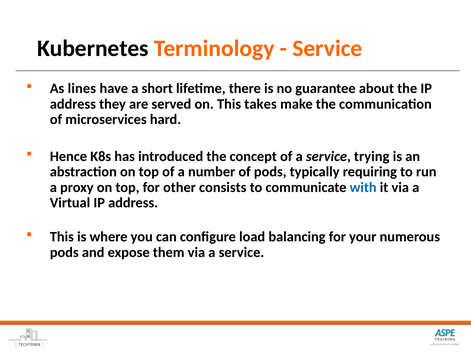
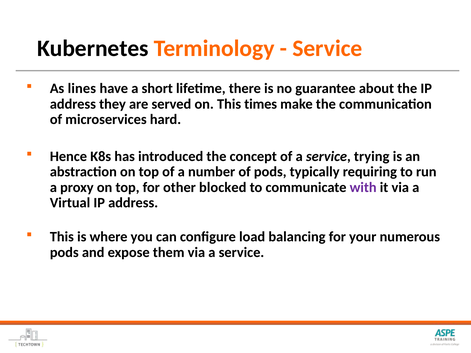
takes: takes -> times
consists: consists -> blocked
with colour: blue -> purple
